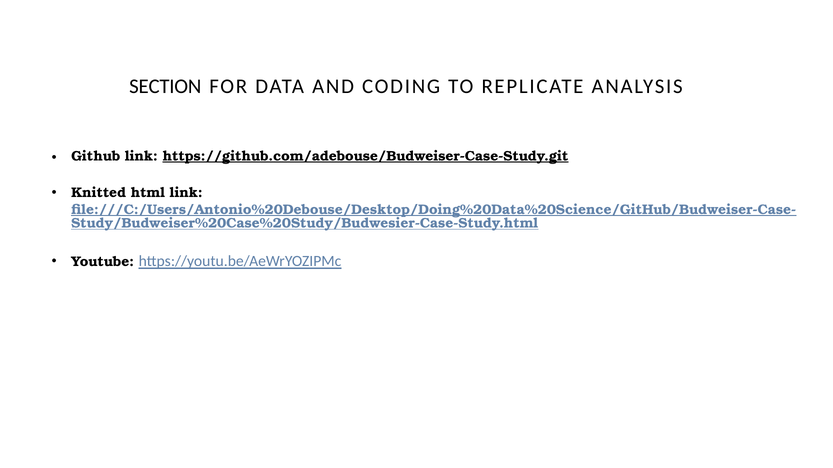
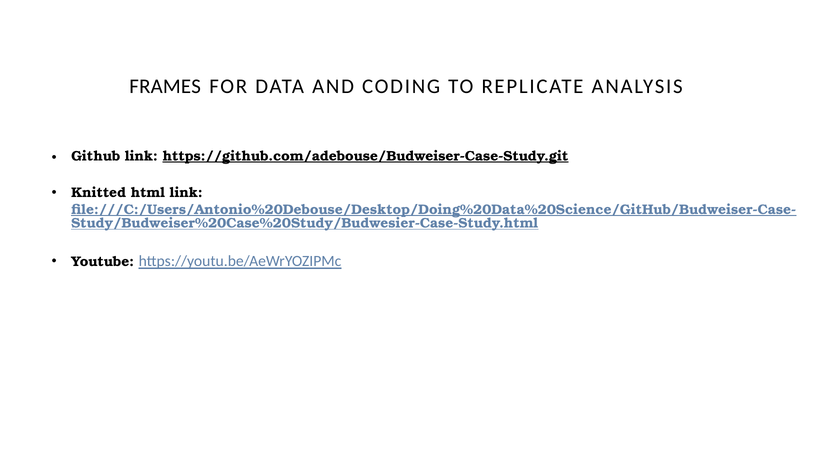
SECTION: SECTION -> FRAMES
